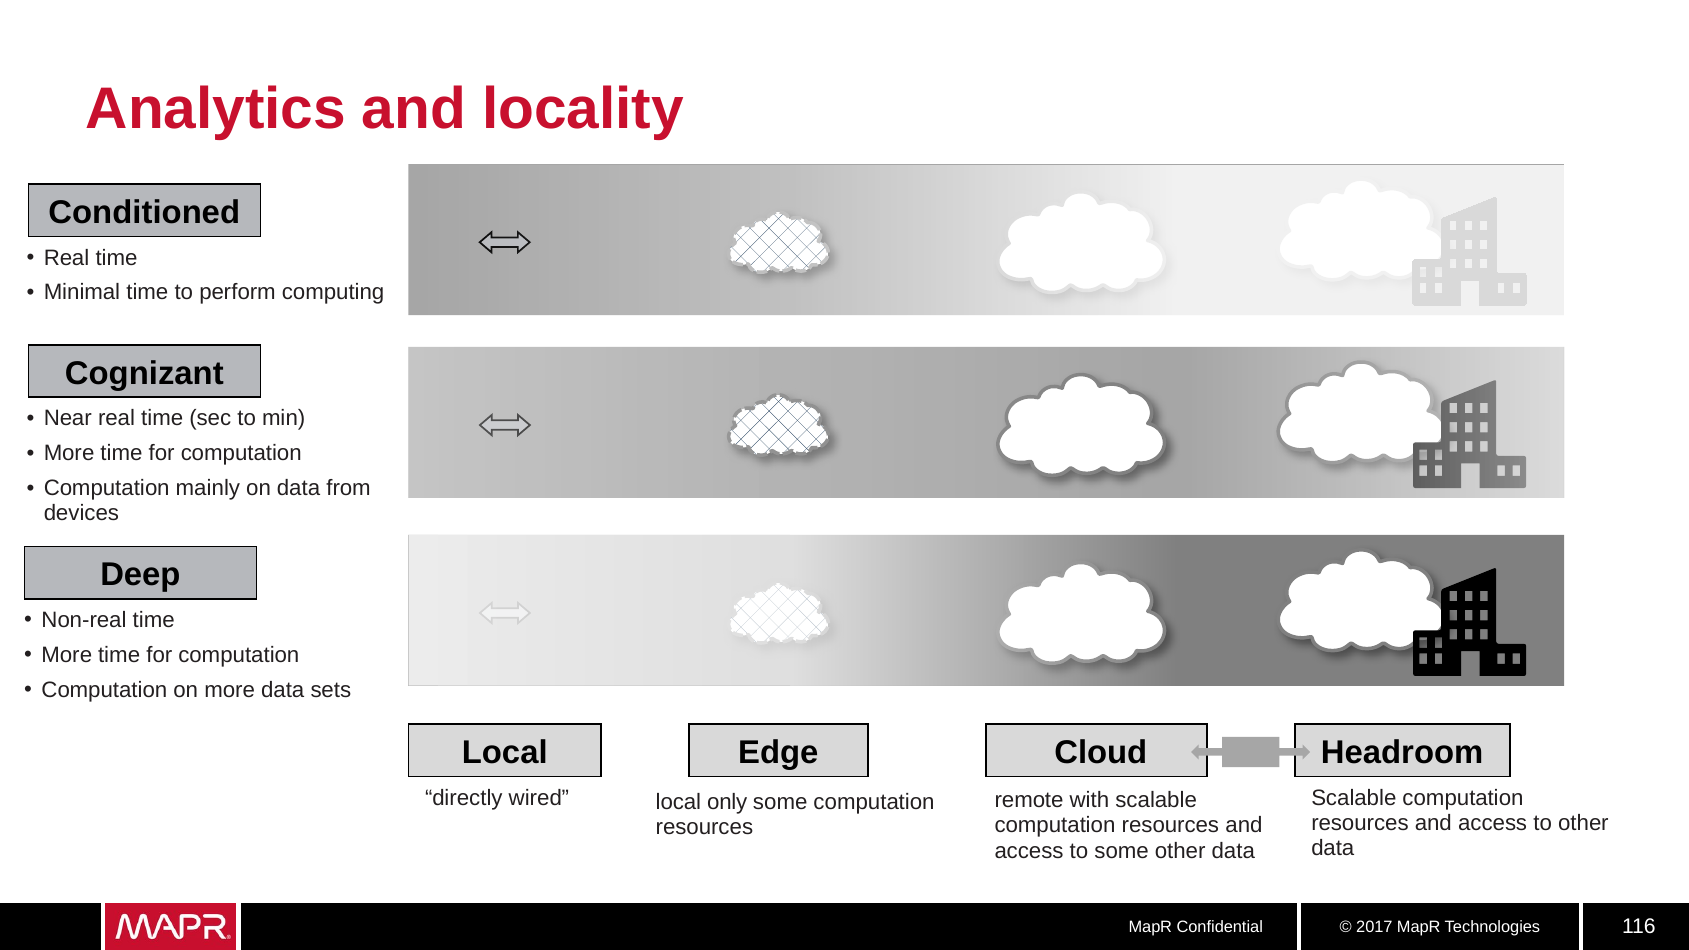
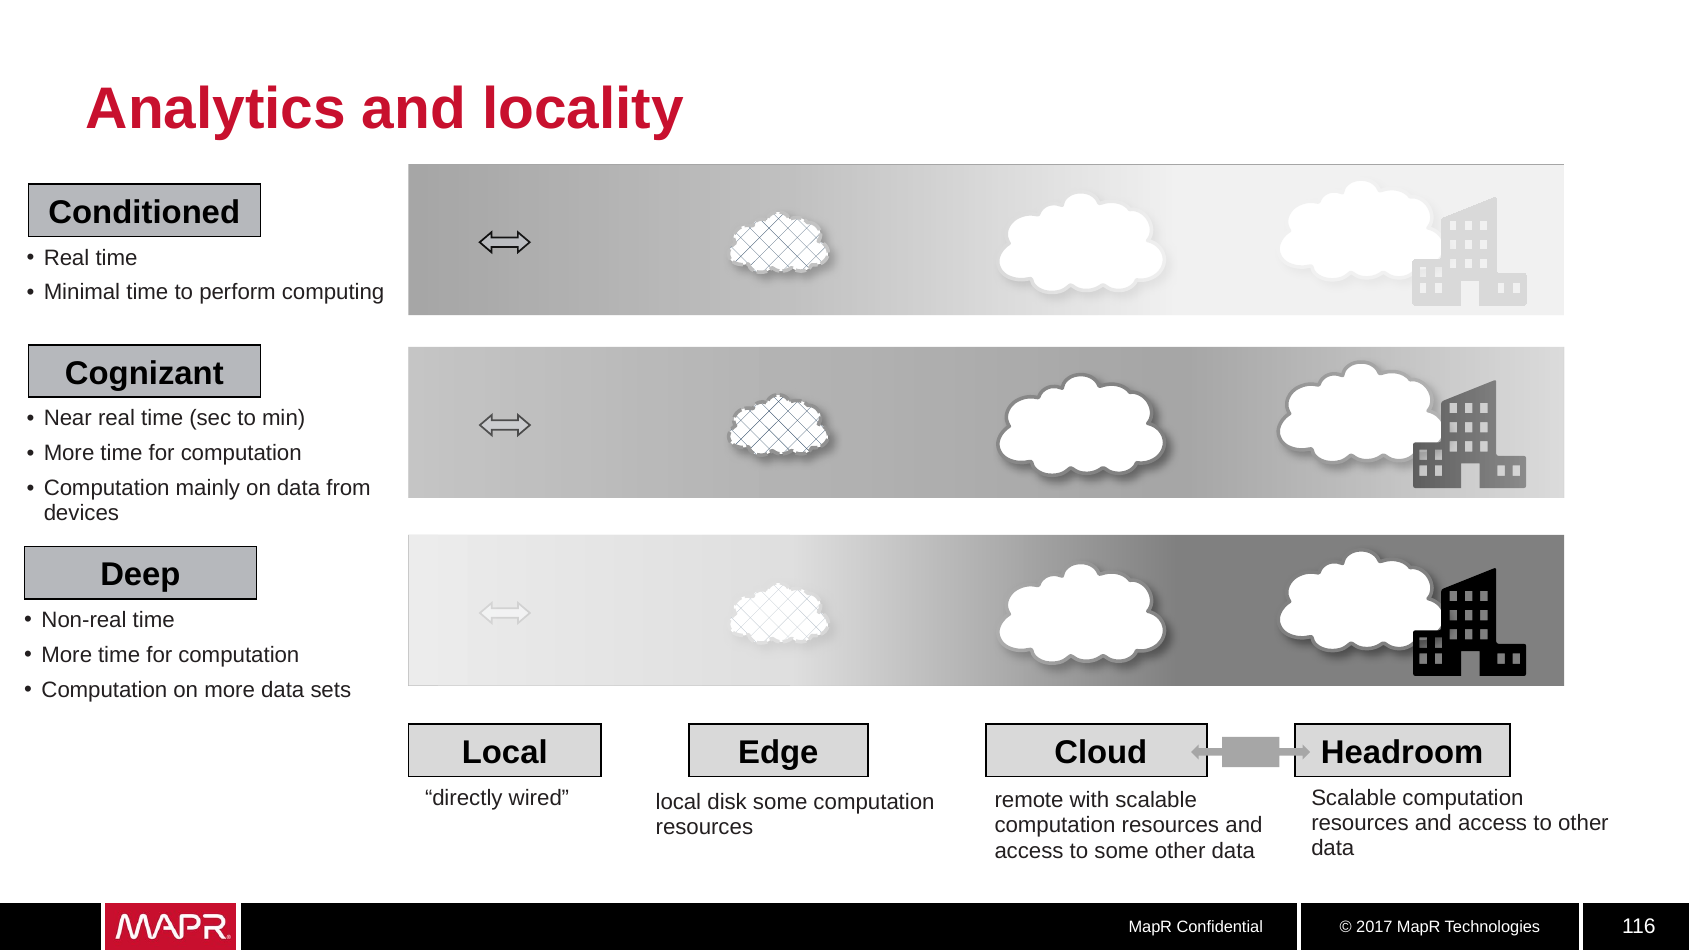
only: only -> disk
